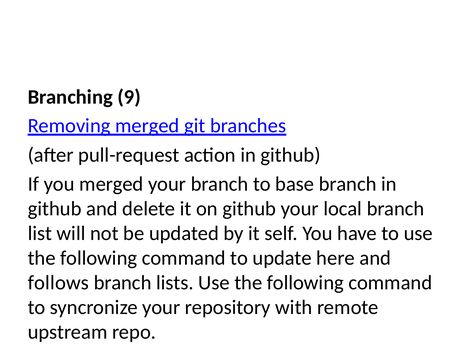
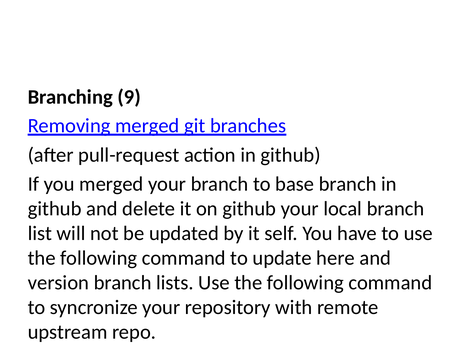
follows: follows -> version
